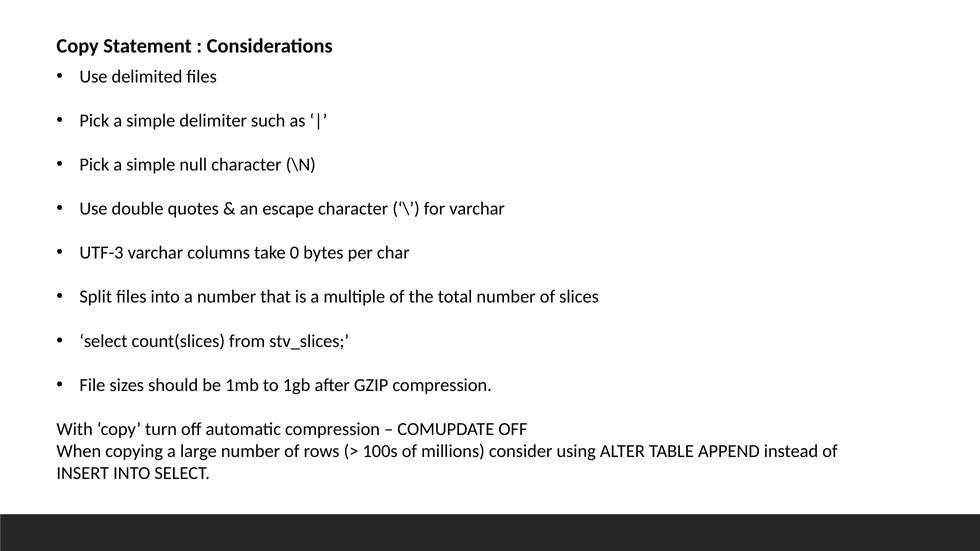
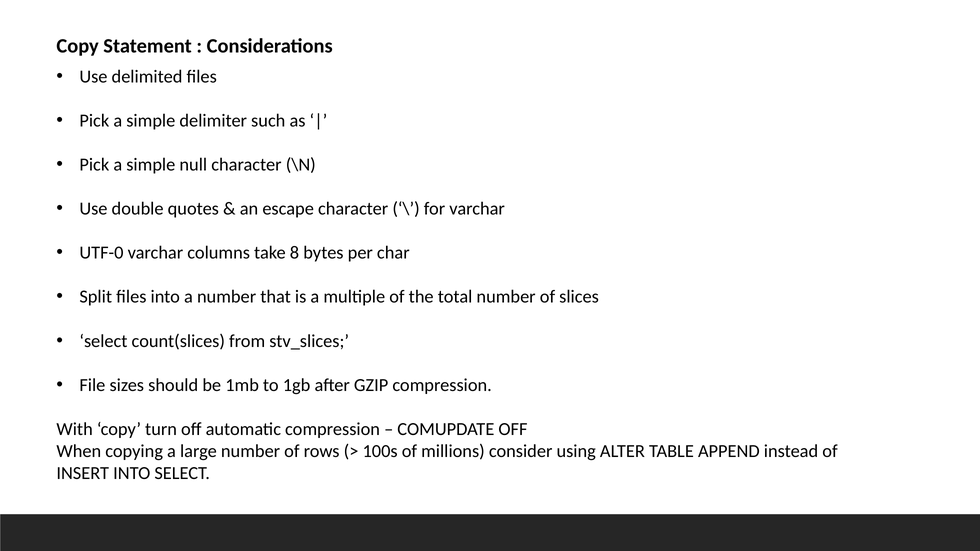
UTF-3: UTF-3 -> UTF-0
0: 0 -> 8
